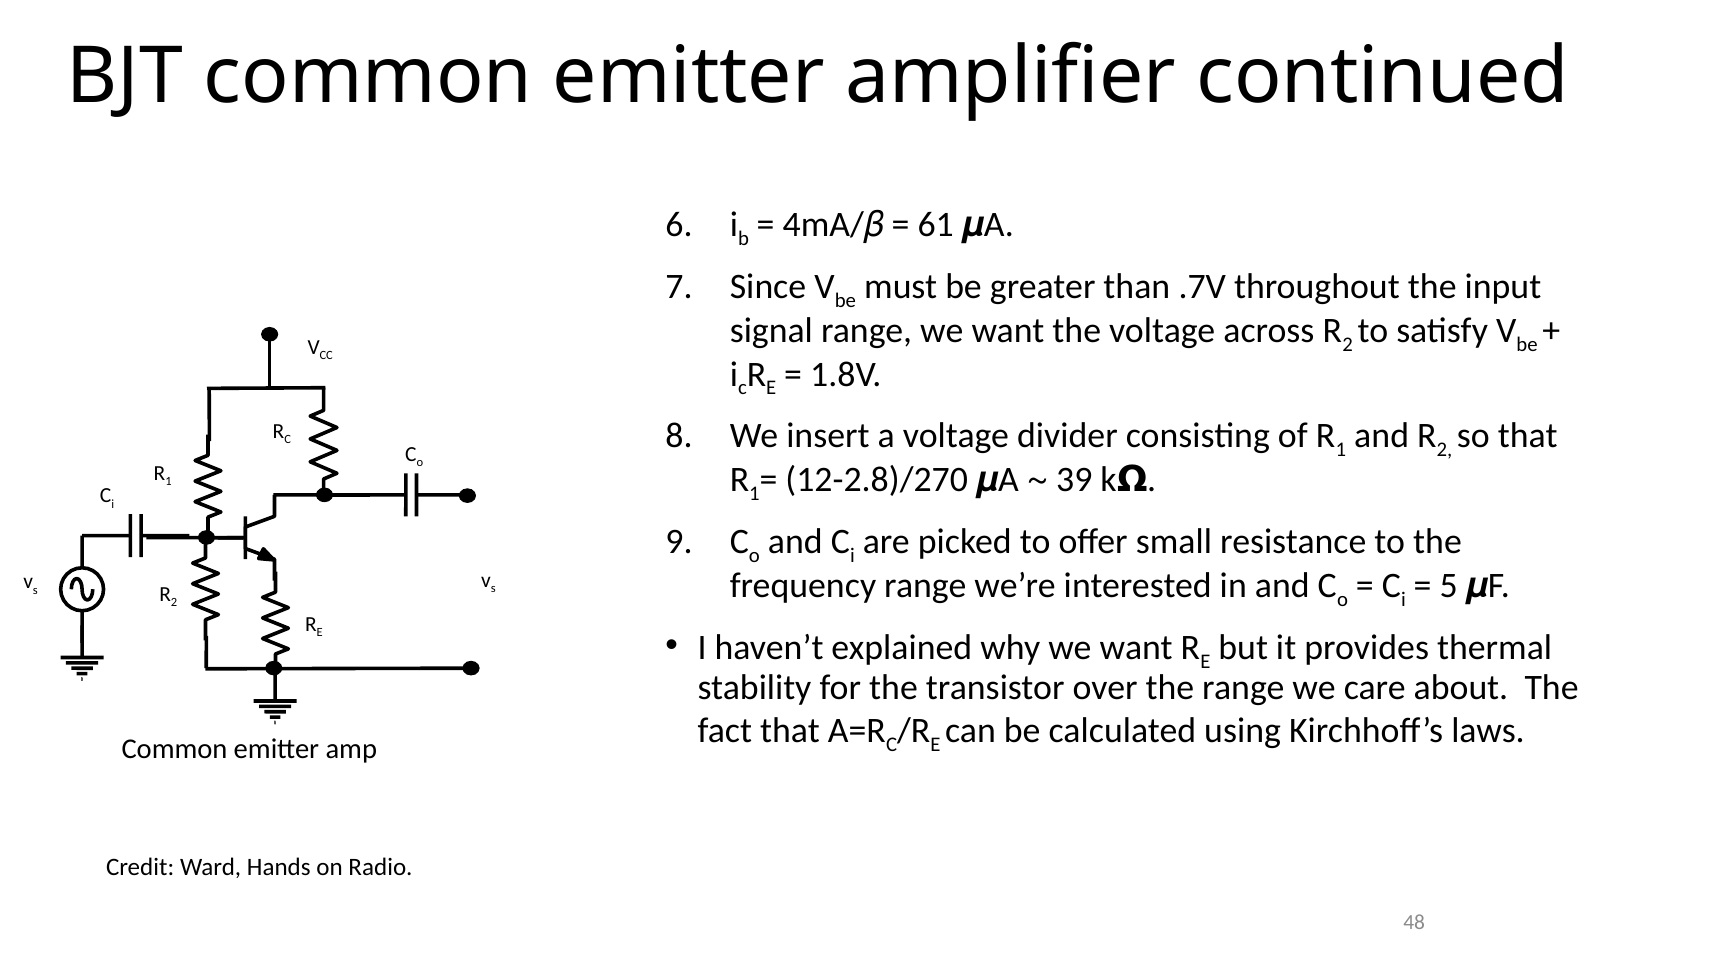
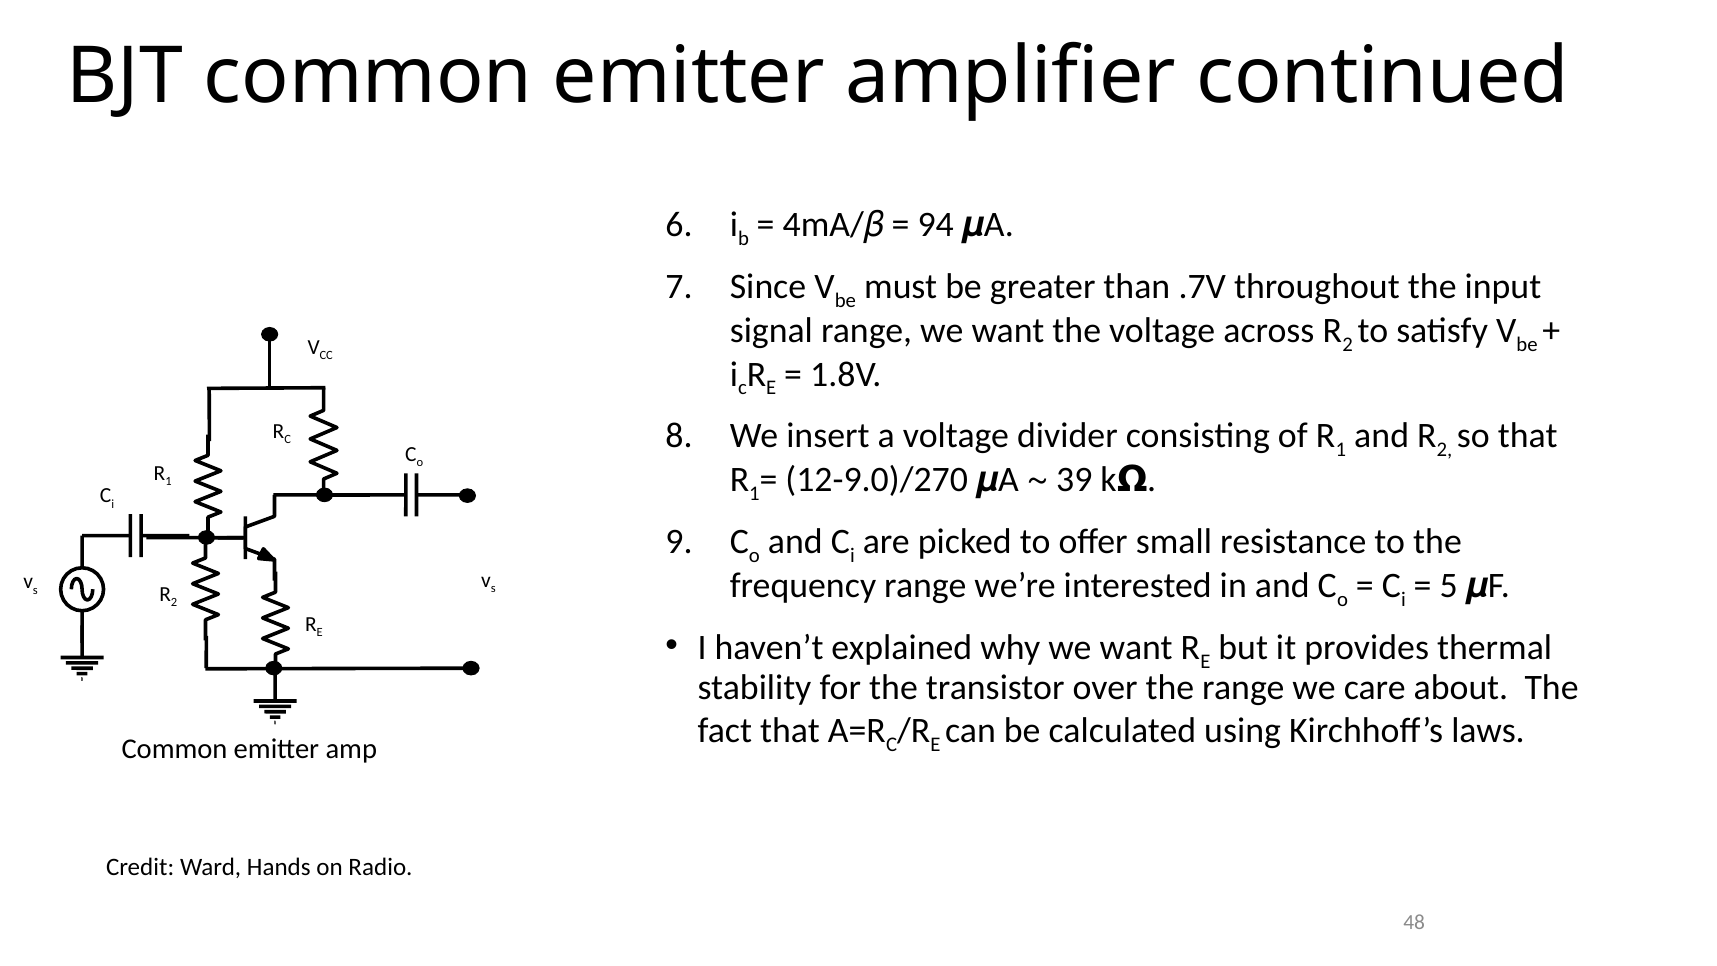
61: 61 -> 94
12-2.8)/270: 12-2.8)/270 -> 12-9.0)/270
